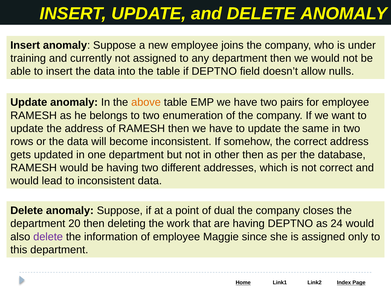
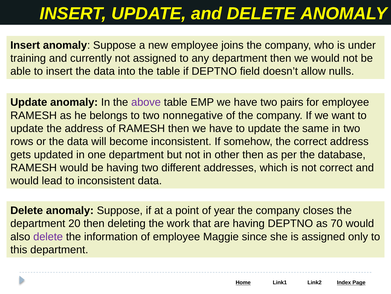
above colour: orange -> purple
enumeration: enumeration -> nonnegative
dual: dual -> year
24: 24 -> 70
